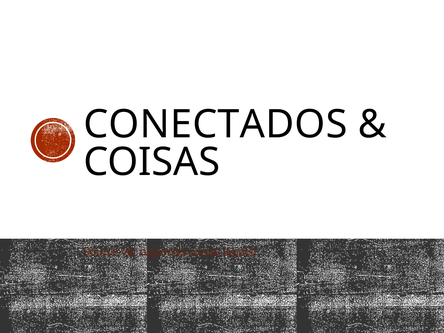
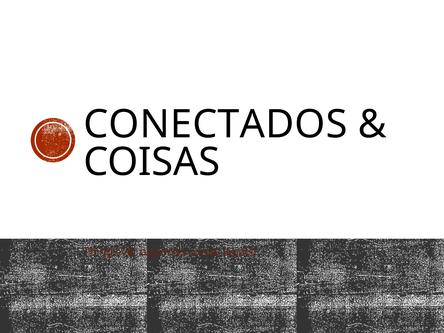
Source: Source -> Things
